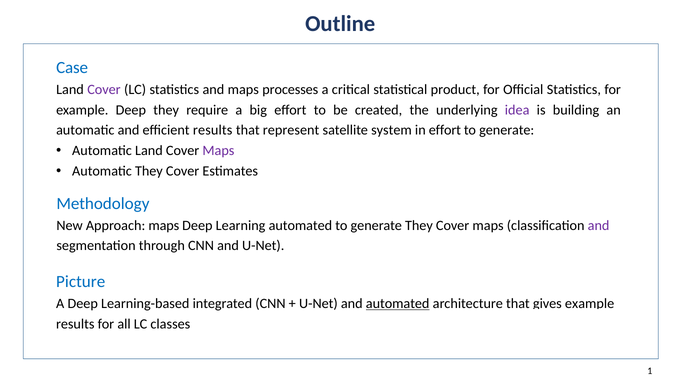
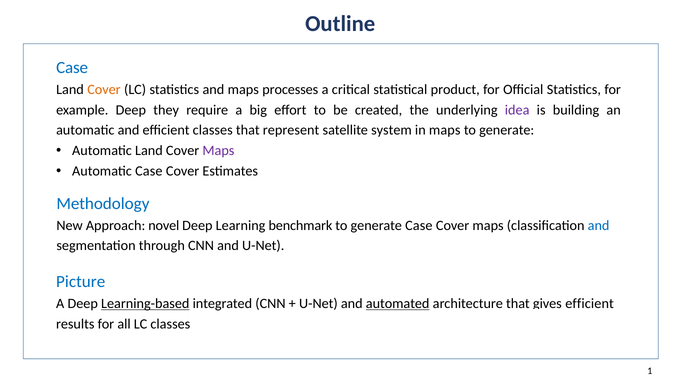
Cover at (104, 89) colour: purple -> orange
efficient results: results -> classes
in effort: effort -> maps
Automatic They: They -> Case
Approach maps: maps -> novel
Learning automated: automated -> benchmark
generate They: They -> Case
and at (599, 225) colour: purple -> blue
Learning-based underline: none -> present
gives example: example -> efficient
